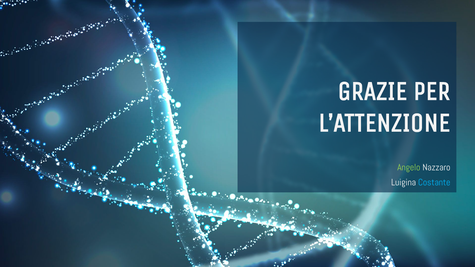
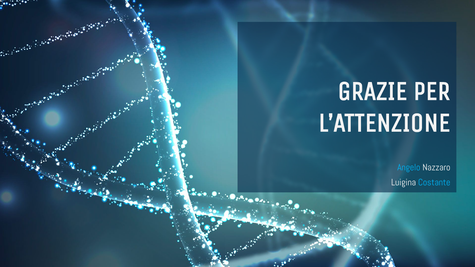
Angelo colour: light green -> light blue
